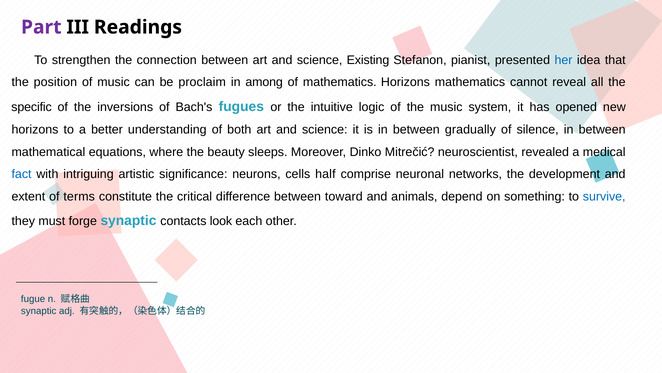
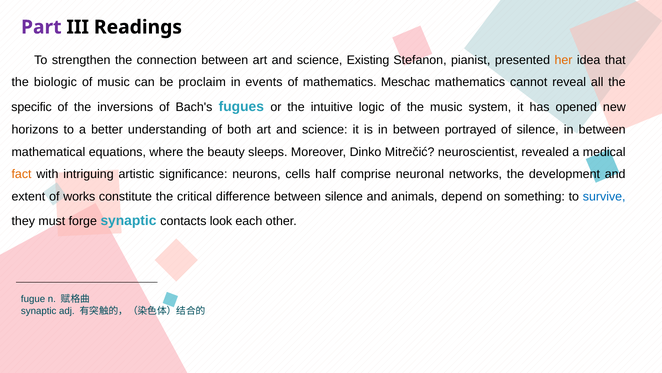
her colour: blue -> orange
position: position -> biologic
among: among -> events
mathematics Horizons: Horizons -> Meschac
gradually: gradually -> portrayed
fact colour: blue -> orange
terms: terms -> works
between toward: toward -> silence
